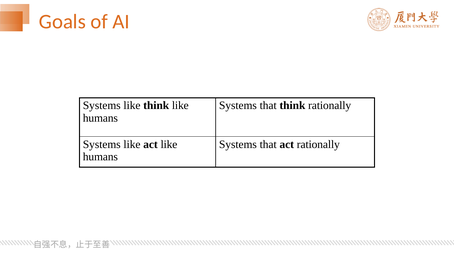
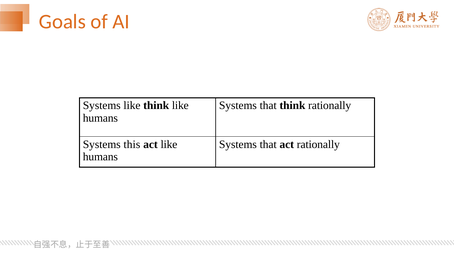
like at (132, 144): like -> this
